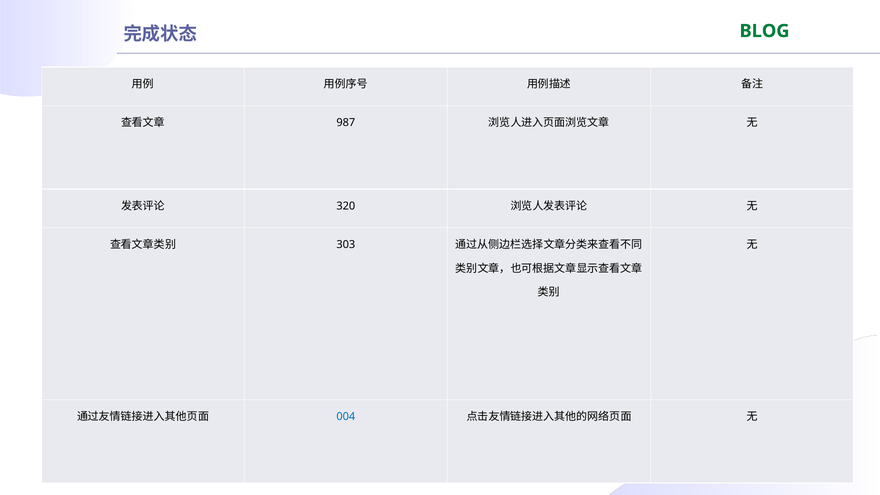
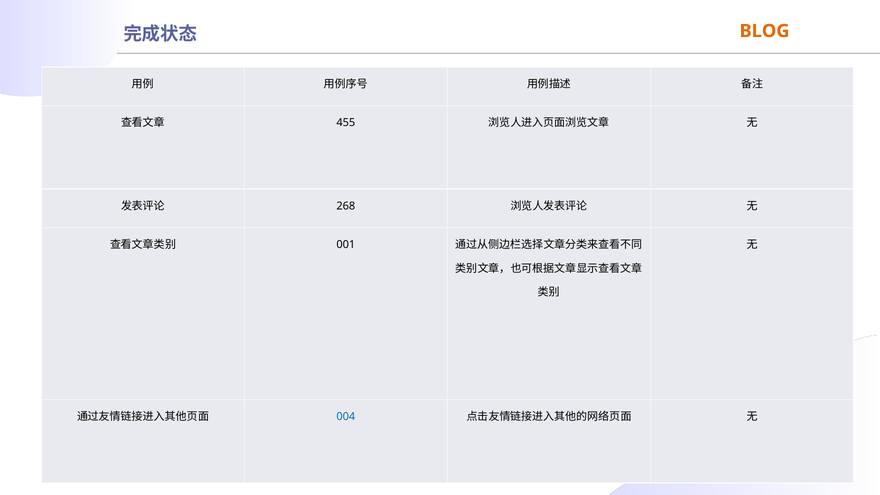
BLOG colour: green -> orange
987: 987 -> 455
320: 320 -> 268
303: 303 -> 001
